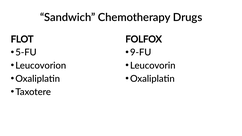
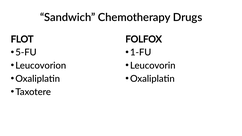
9-FU: 9-FU -> 1-FU
